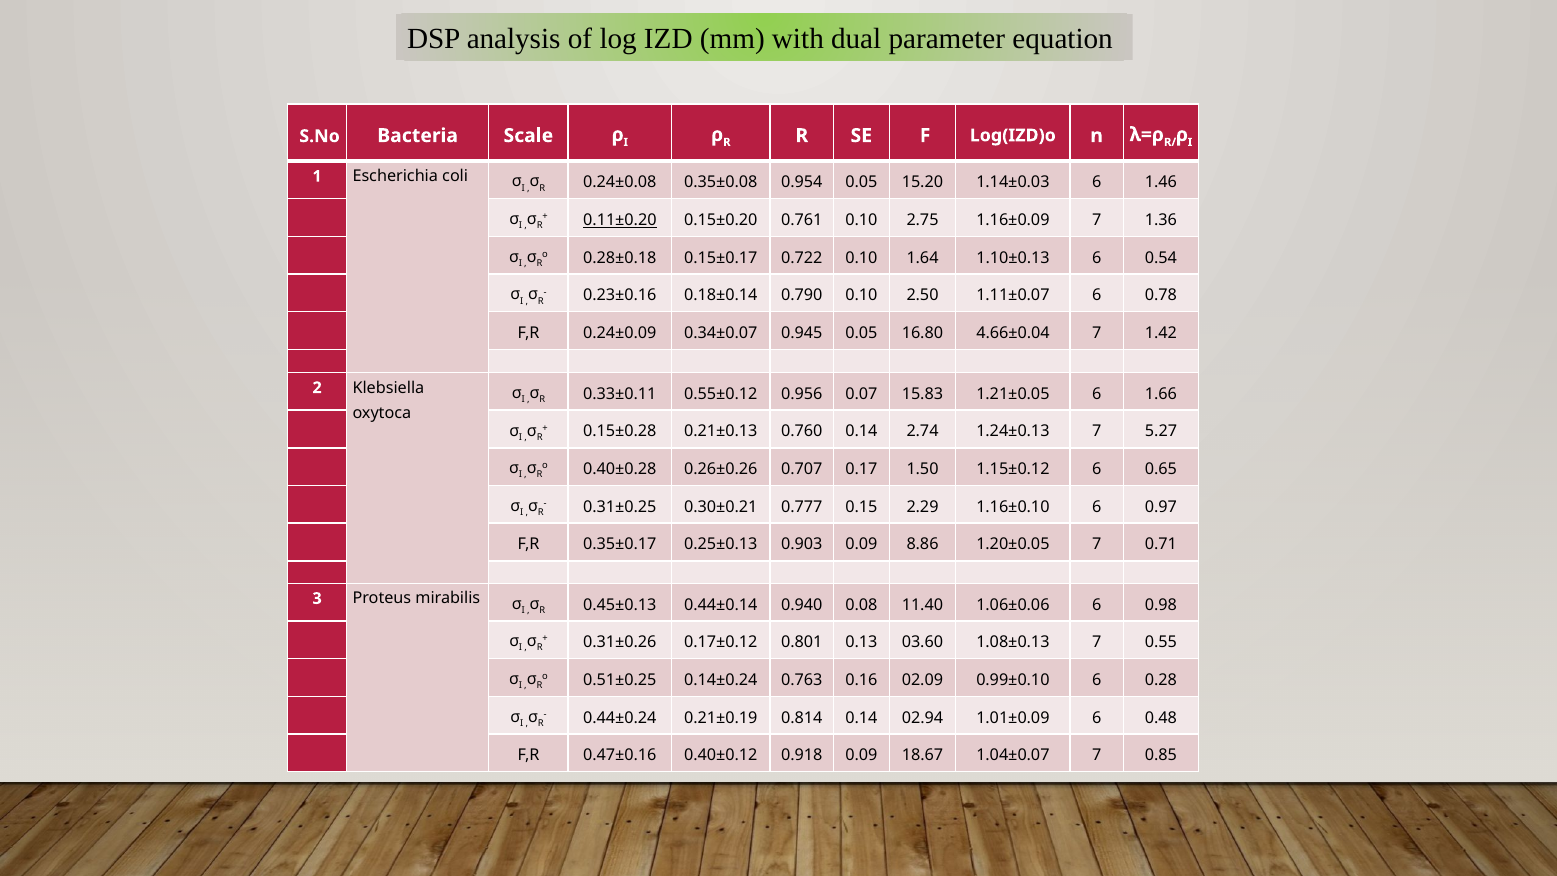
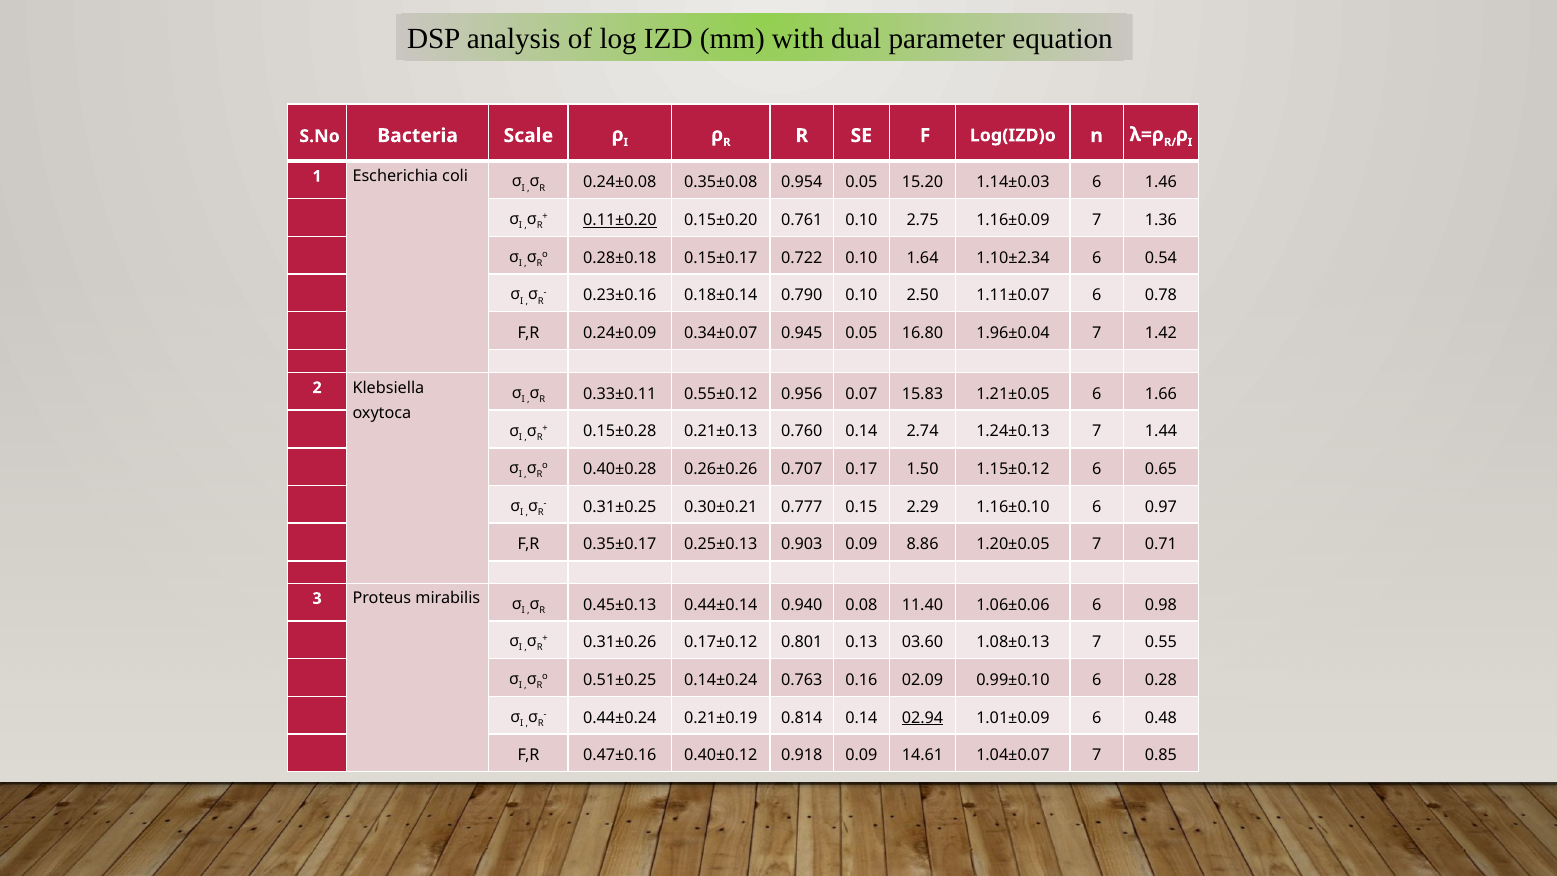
1.10±0.13: 1.10±0.13 -> 1.10±2.34
4.66±0.04: 4.66±0.04 -> 1.96±0.04
5.27: 5.27 -> 1.44
02.94 underline: none -> present
18.67: 18.67 -> 14.61
